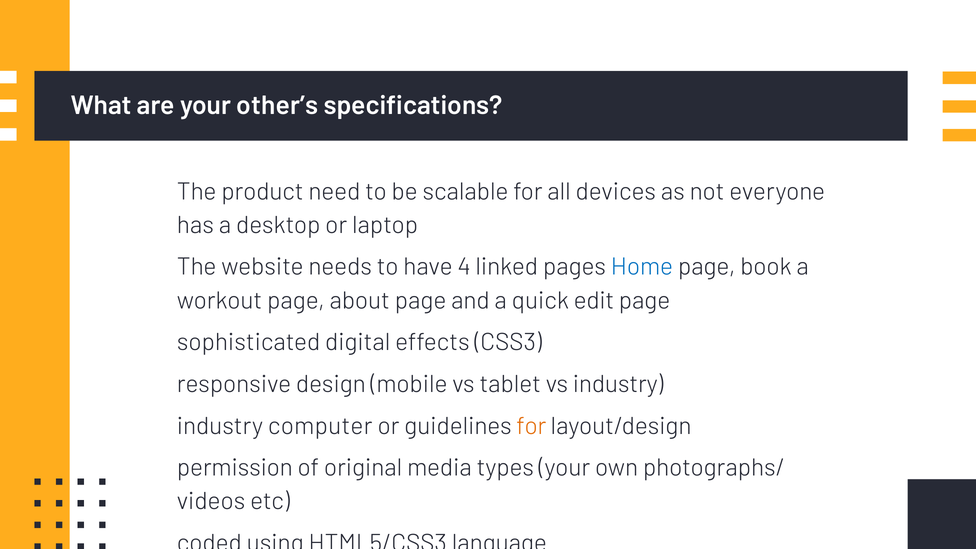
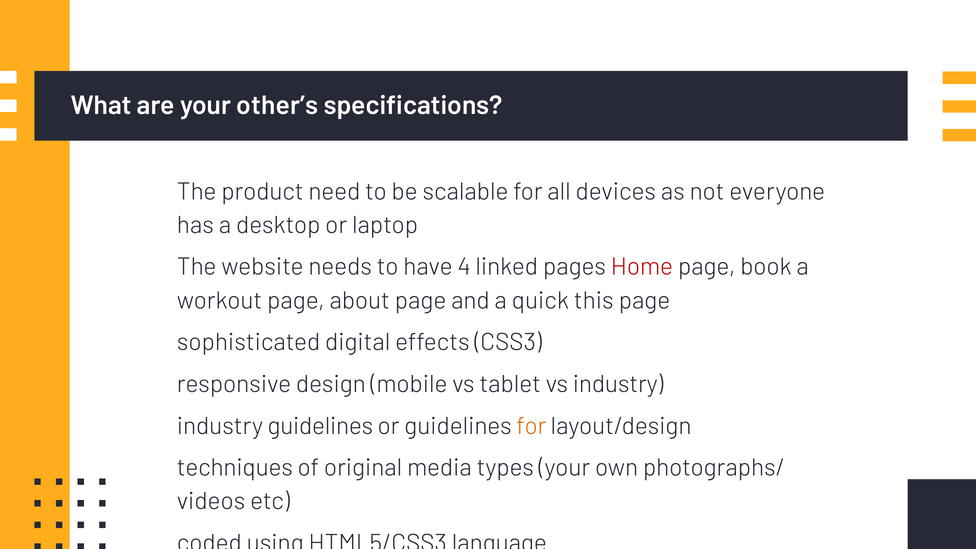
Home colour: blue -> red
edit: edit -> this
industry computer: computer -> guidelines
permission: permission -> techniques
